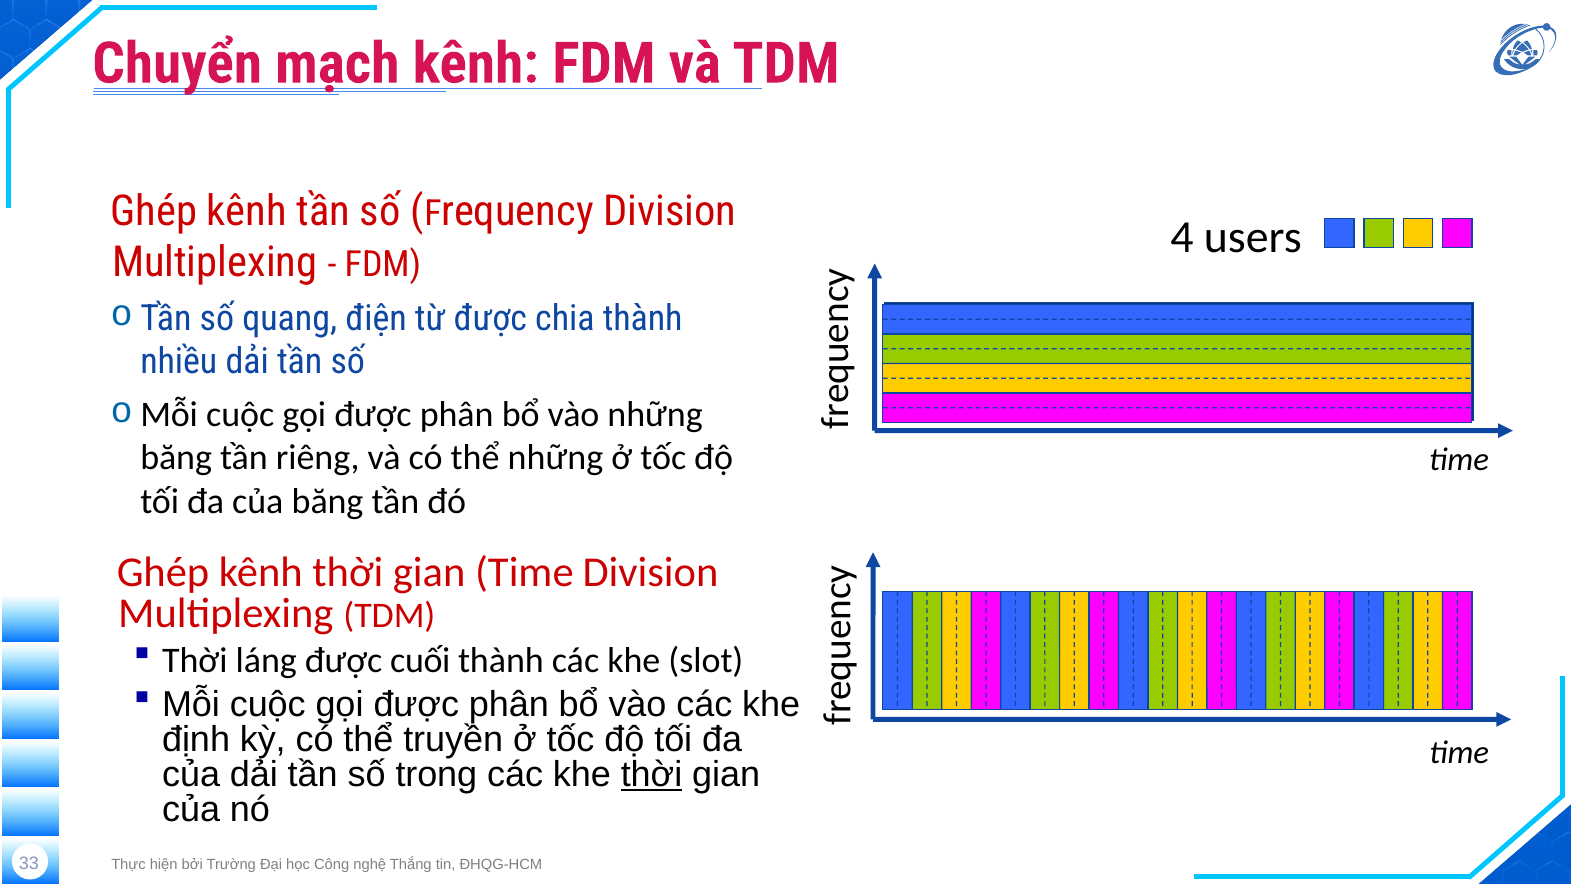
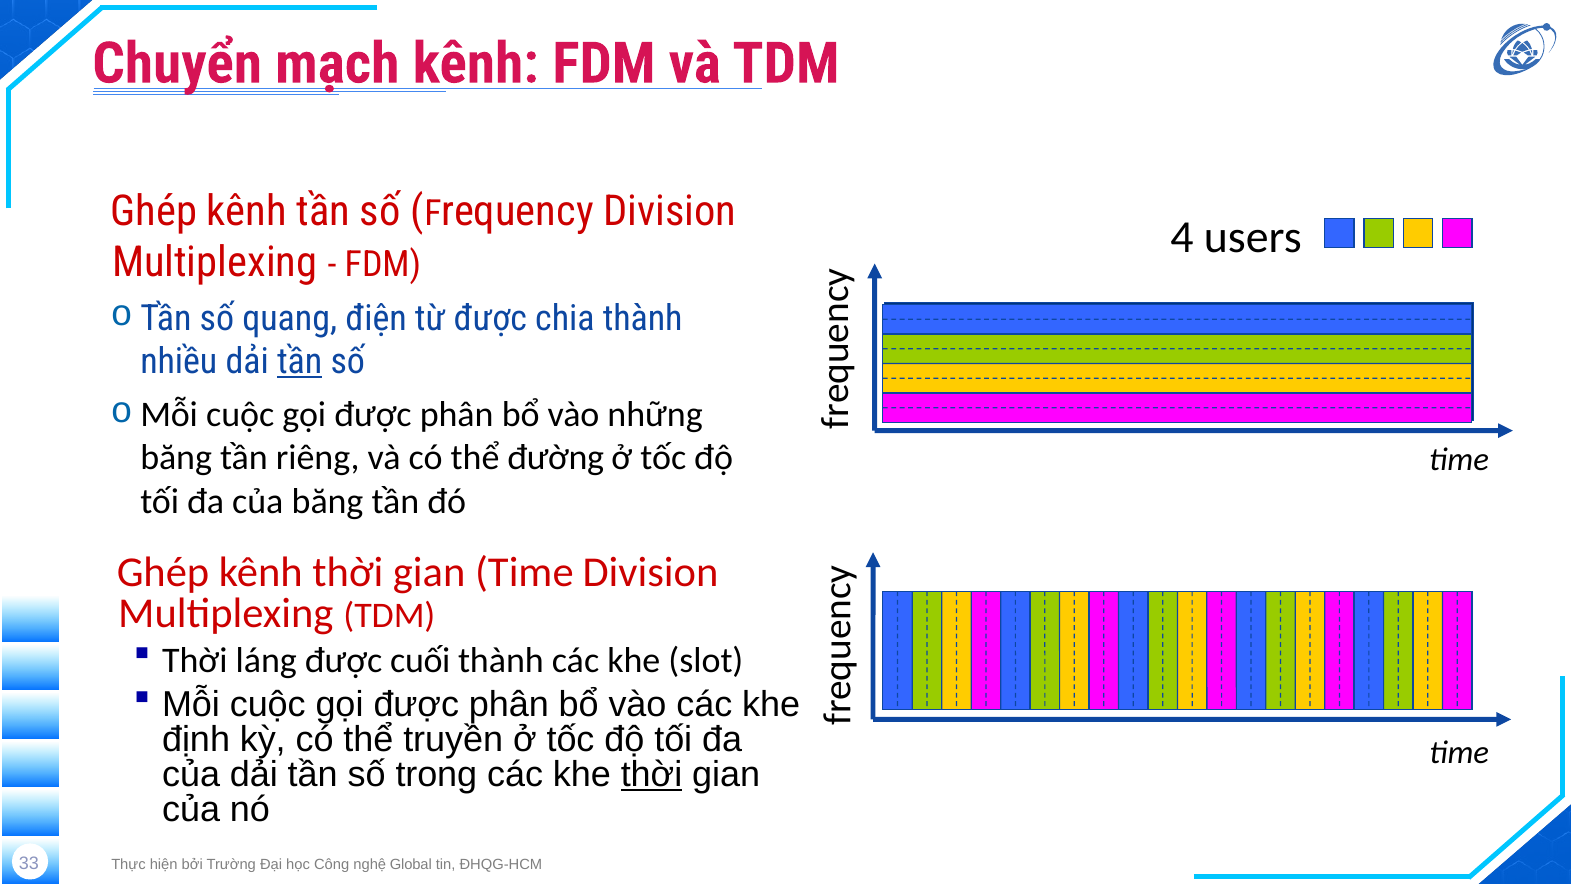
tần at (300, 362) underline: none -> present
thể những: những -> đường
Thắng: Thắng -> Global
